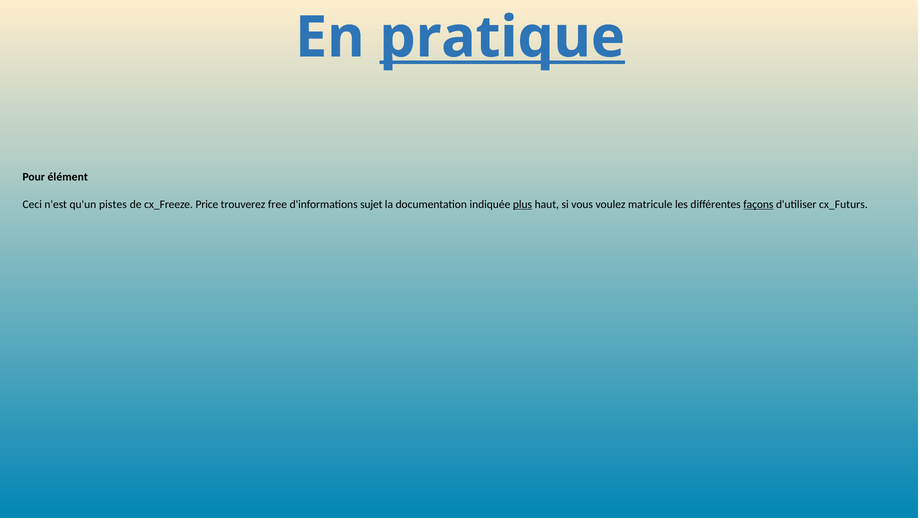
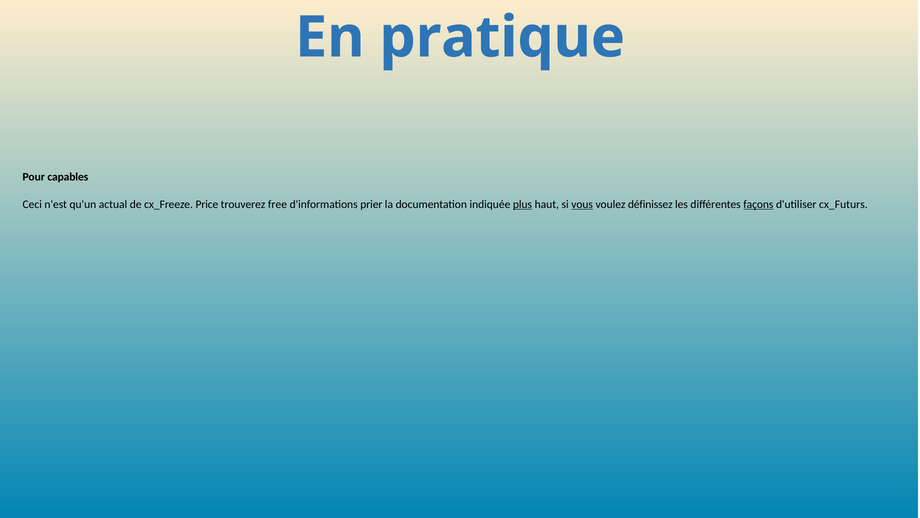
pratique underline: present -> none
élément: élément -> capables
pistes: pistes -> actual
sujet: sujet -> prier
vous underline: none -> present
matricule: matricule -> définissez
